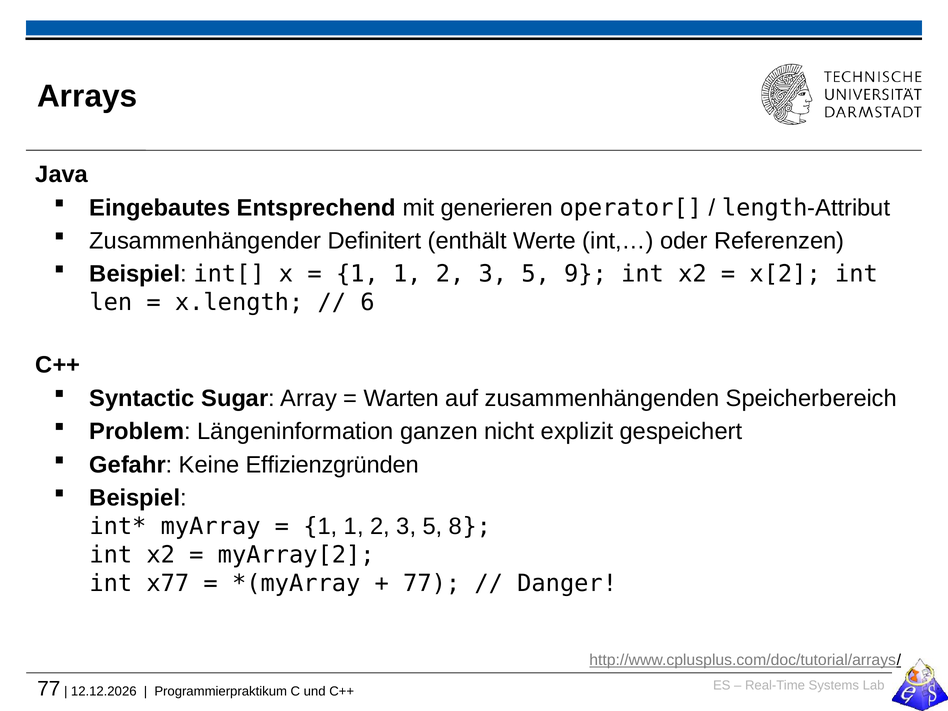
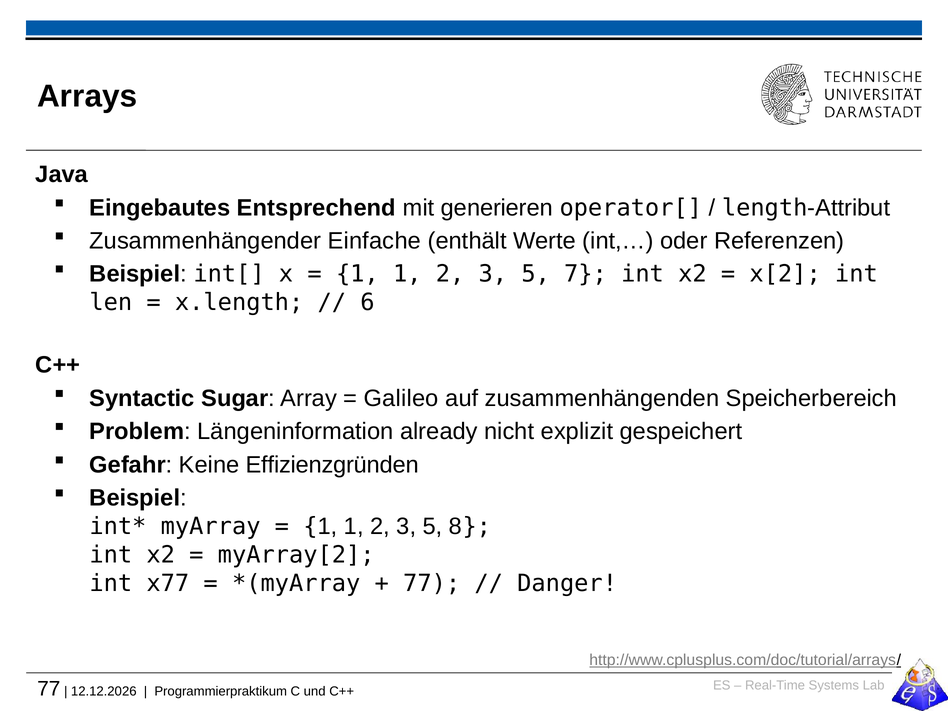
Definitert: Definitert -> Einfache
9: 9 -> 7
Warten: Warten -> Galileo
ganzen: ganzen -> already
